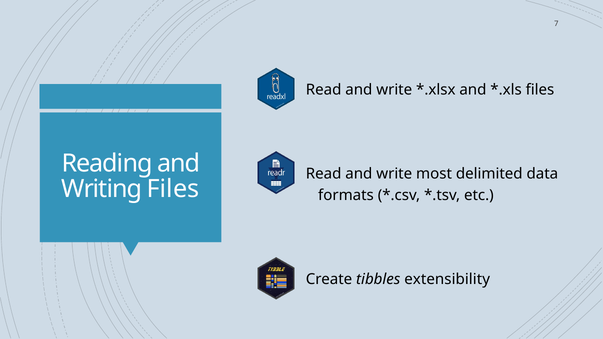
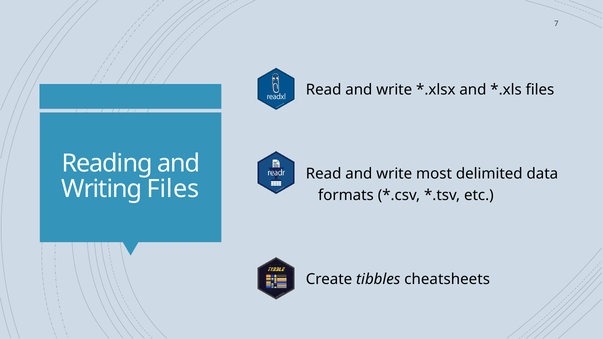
extensibility: extensibility -> cheatsheets
